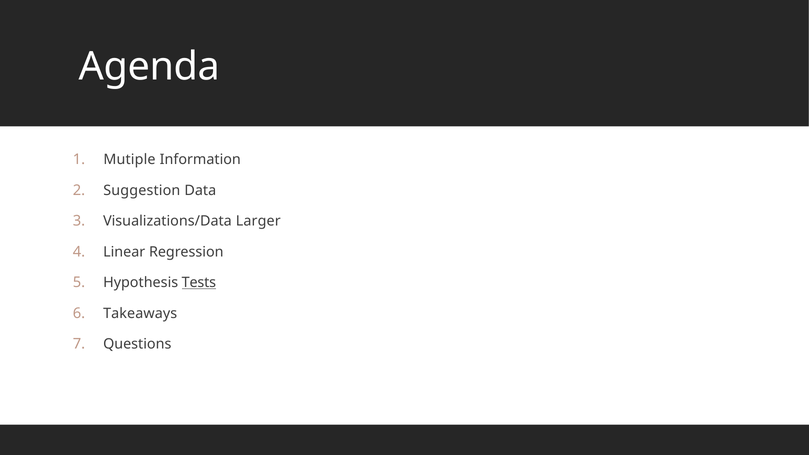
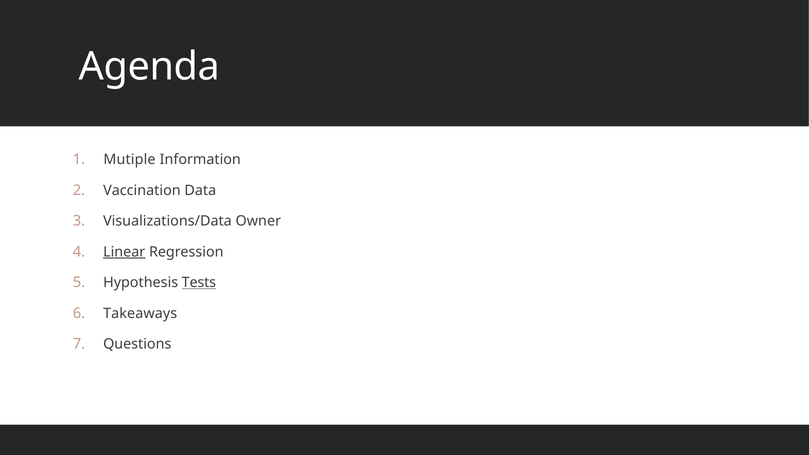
Suggestion: Suggestion -> Vaccination
Larger: Larger -> Owner
Linear underline: none -> present
